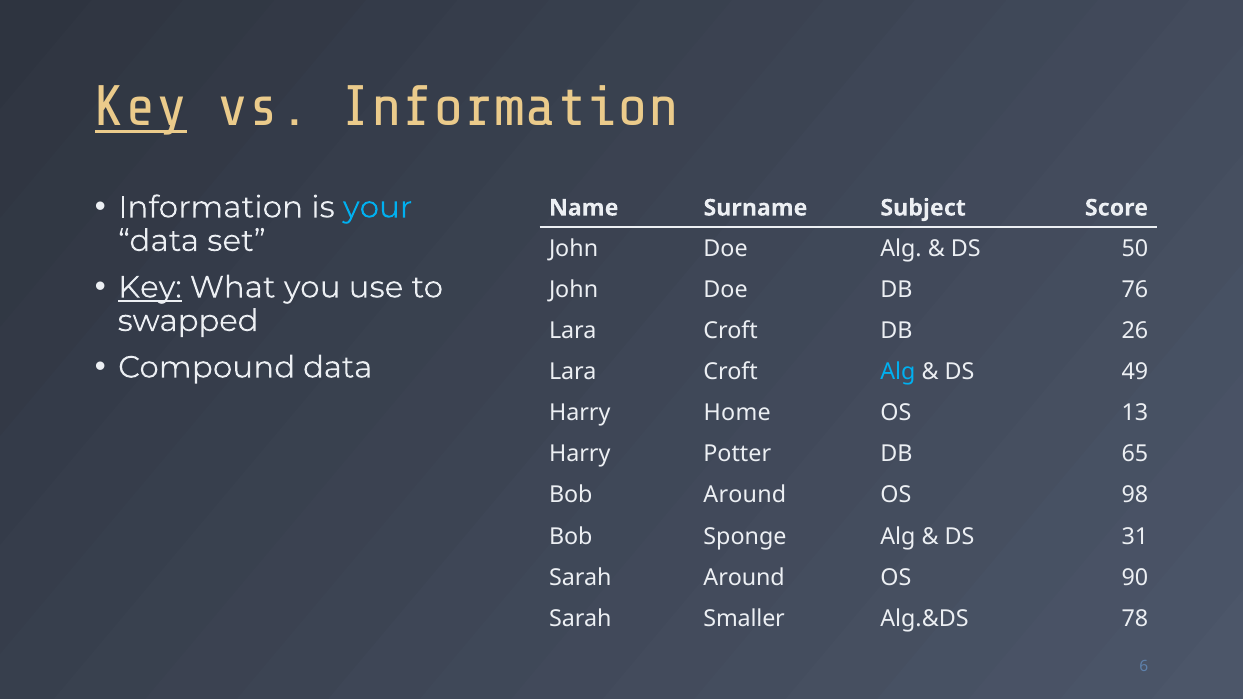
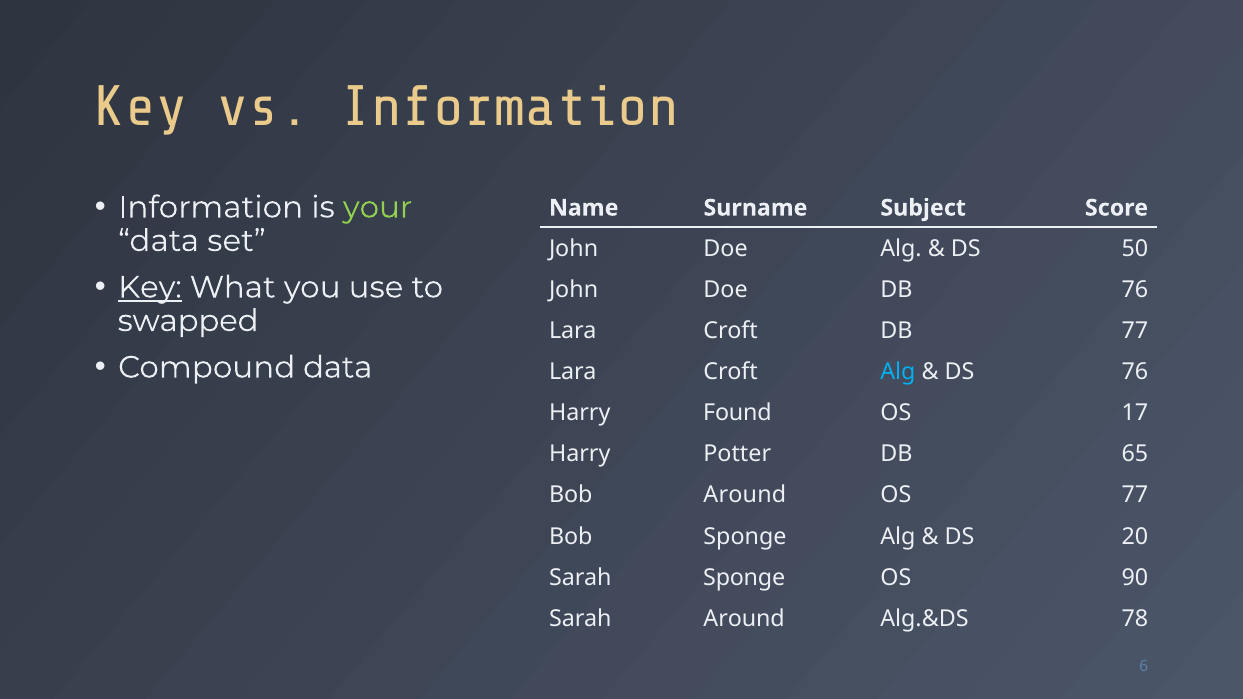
Key at (141, 107) underline: present -> none
your colour: light blue -> light green
DB 26: 26 -> 77
DS 49: 49 -> 76
Home: Home -> Found
13: 13 -> 17
OS 98: 98 -> 77
31: 31 -> 20
Sarah Around: Around -> Sponge
Sarah Smaller: Smaller -> Around
